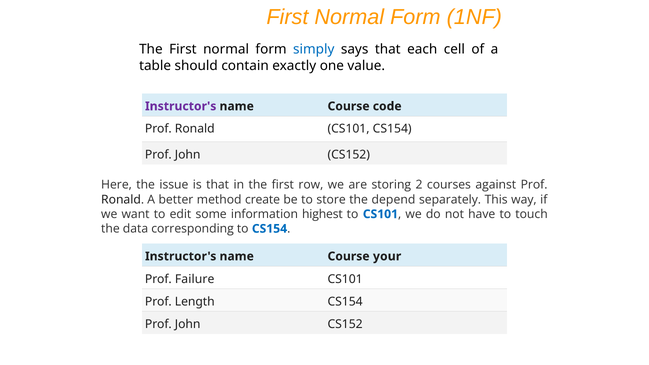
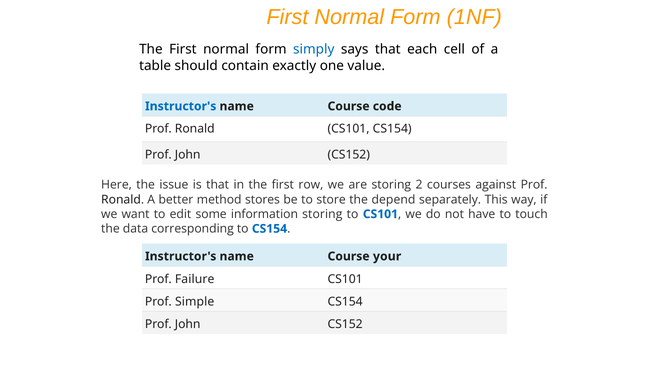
Instructor's at (181, 106) colour: purple -> blue
create: create -> stores
information highest: highest -> storing
Length: Length -> Simple
